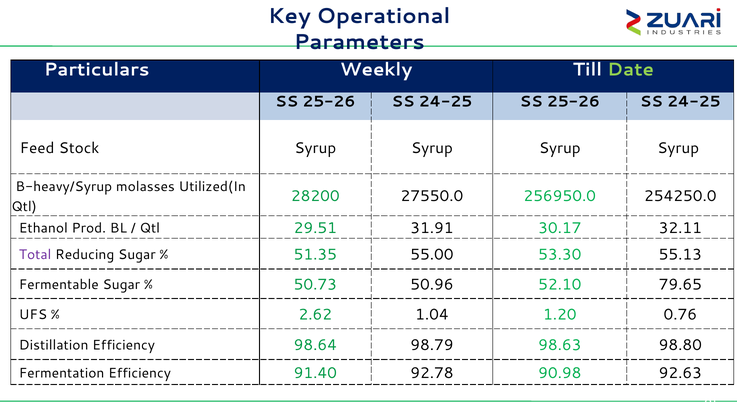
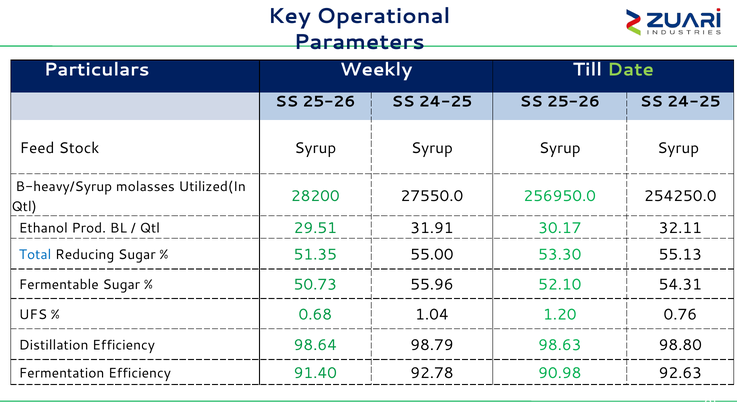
Total colour: purple -> blue
50.96: 50.96 -> 55.96
79.65: 79.65 -> 54.31
2.62: 2.62 -> 0.68
